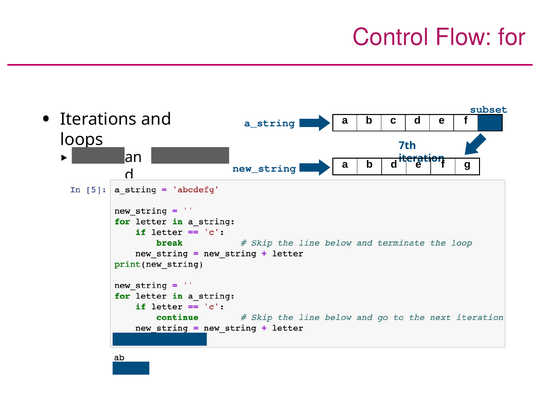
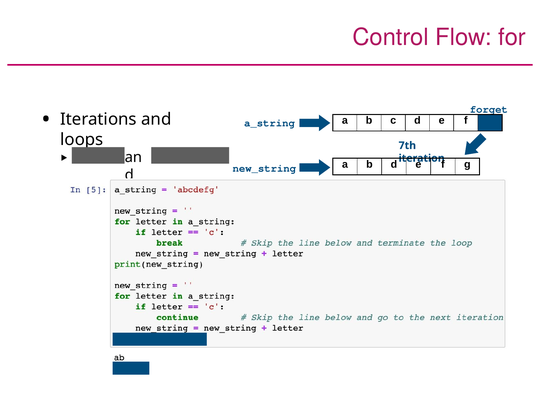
subset: subset -> forget
